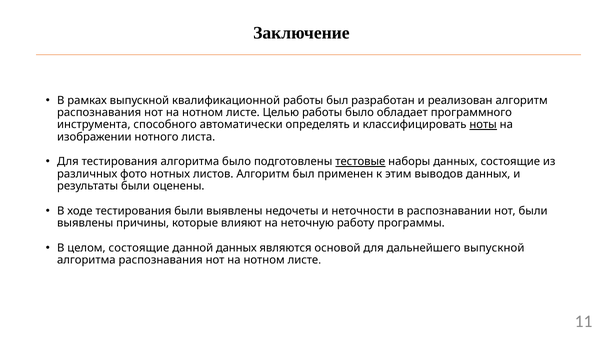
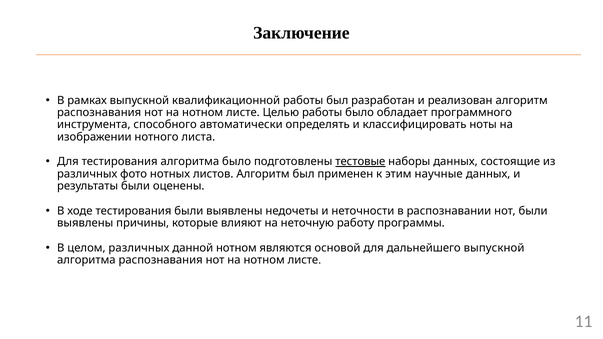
ноты underline: present -> none
выводов: выводов -> научные
целом состоящие: состоящие -> различных
данной данных: данных -> нотном
